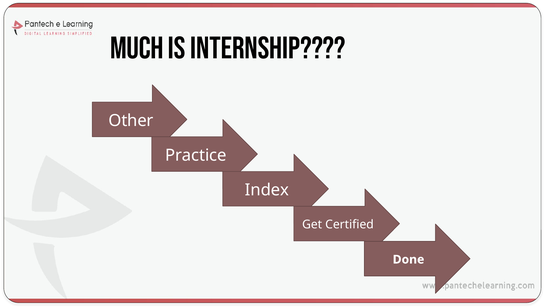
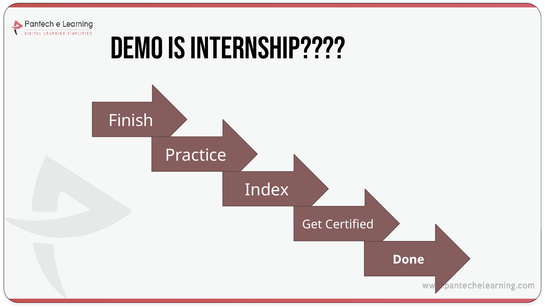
Much: Much -> Demo
Other: Other -> Finish
